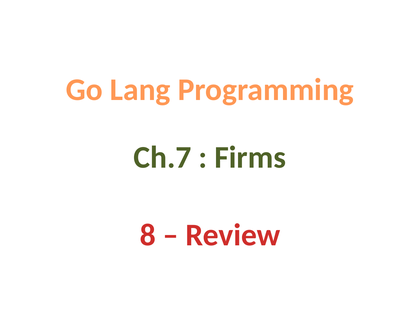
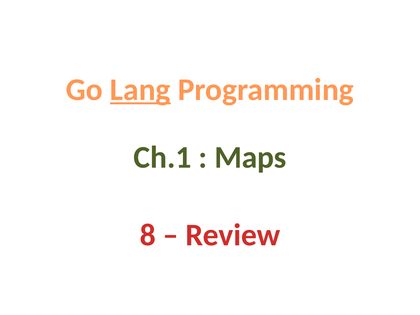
Lang underline: none -> present
Ch.7: Ch.7 -> Ch.1
Firms: Firms -> Maps
